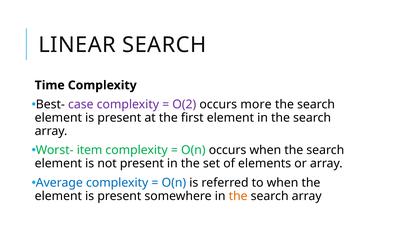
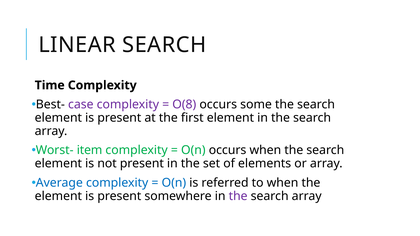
O(2: O(2 -> O(8
more: more -> some
the at (238, 196) colour: orange -> purple
